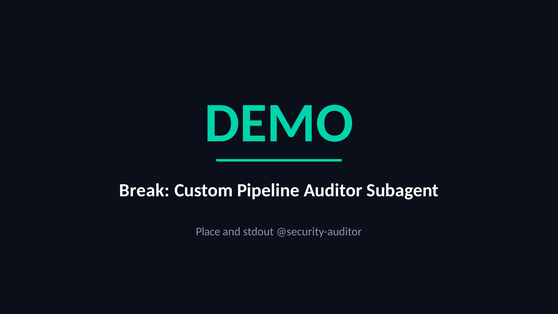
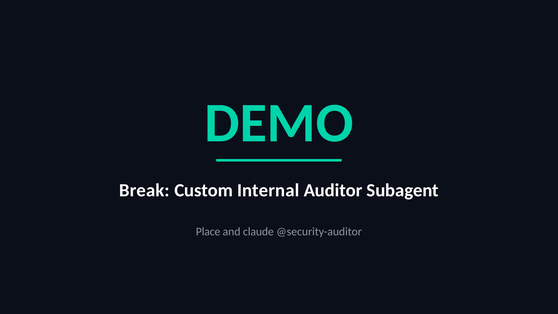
Pipeline: Pipeline -> Internal
stdout: stdout -> claude
